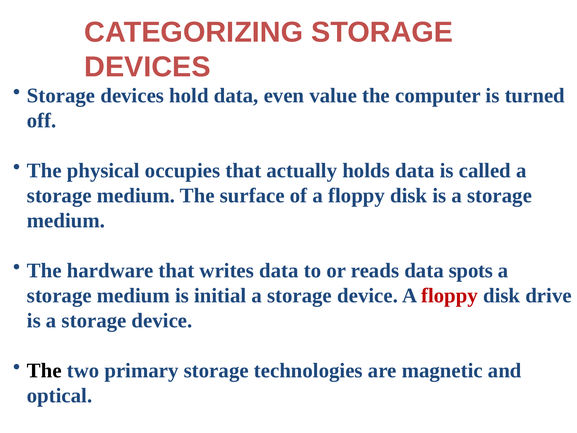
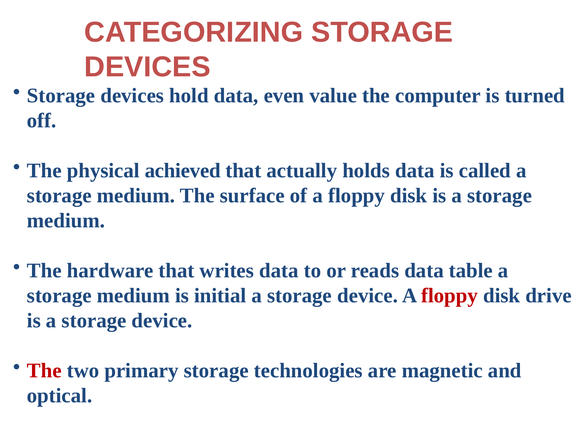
occupies: occupies -> achieved
spots: spots -> table
The at (44, 371) colour: black -> red
